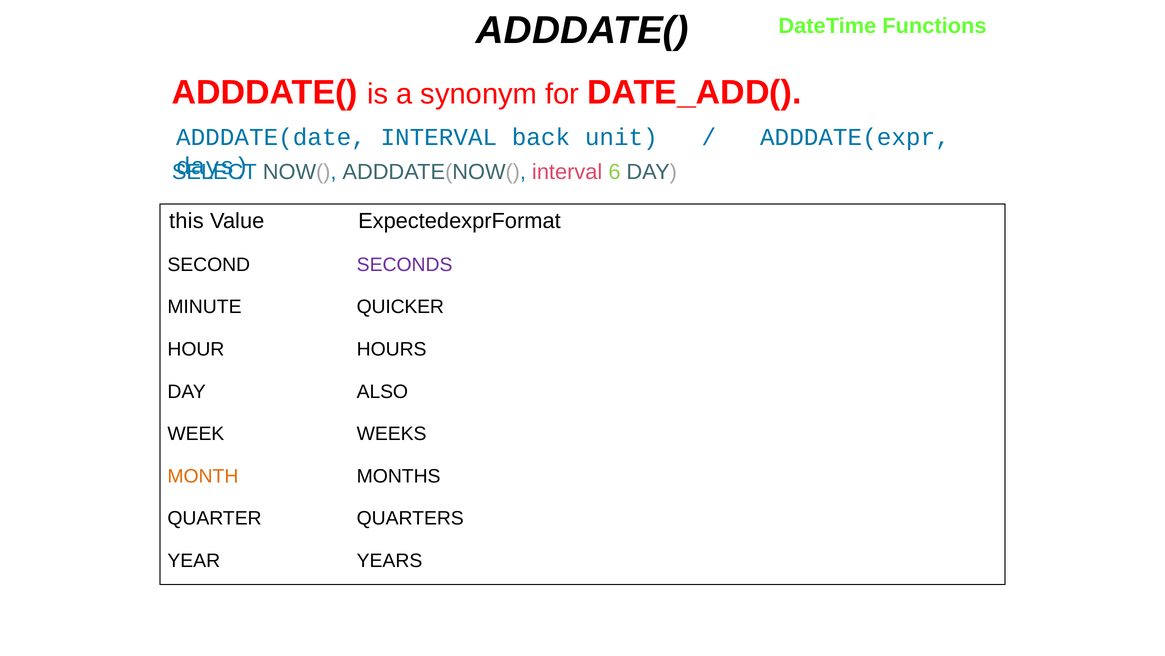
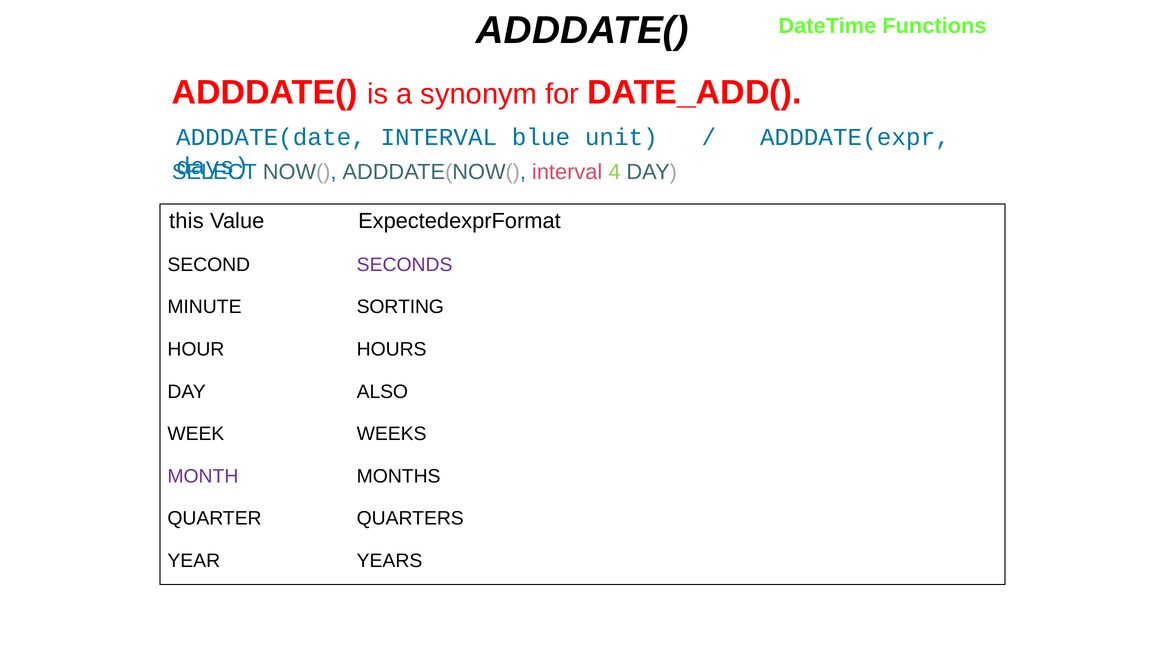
back: back -> blue
6: 6 -> 4
QUICKER: QUICKER -> SORTING
MONTH colour: orange -> purple
